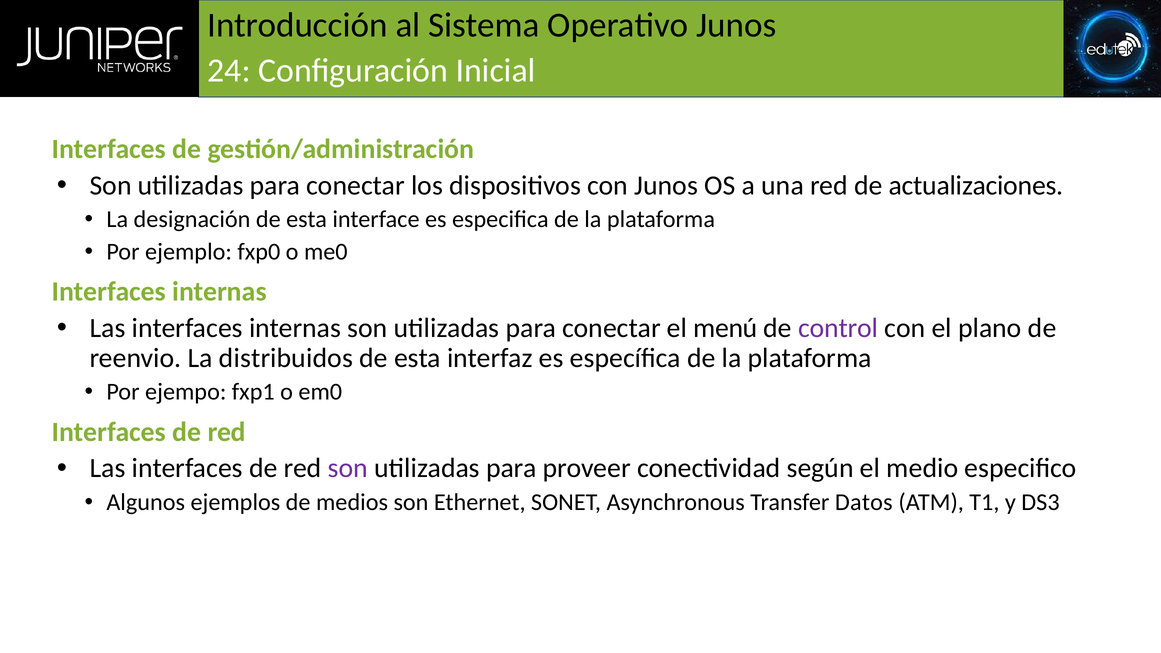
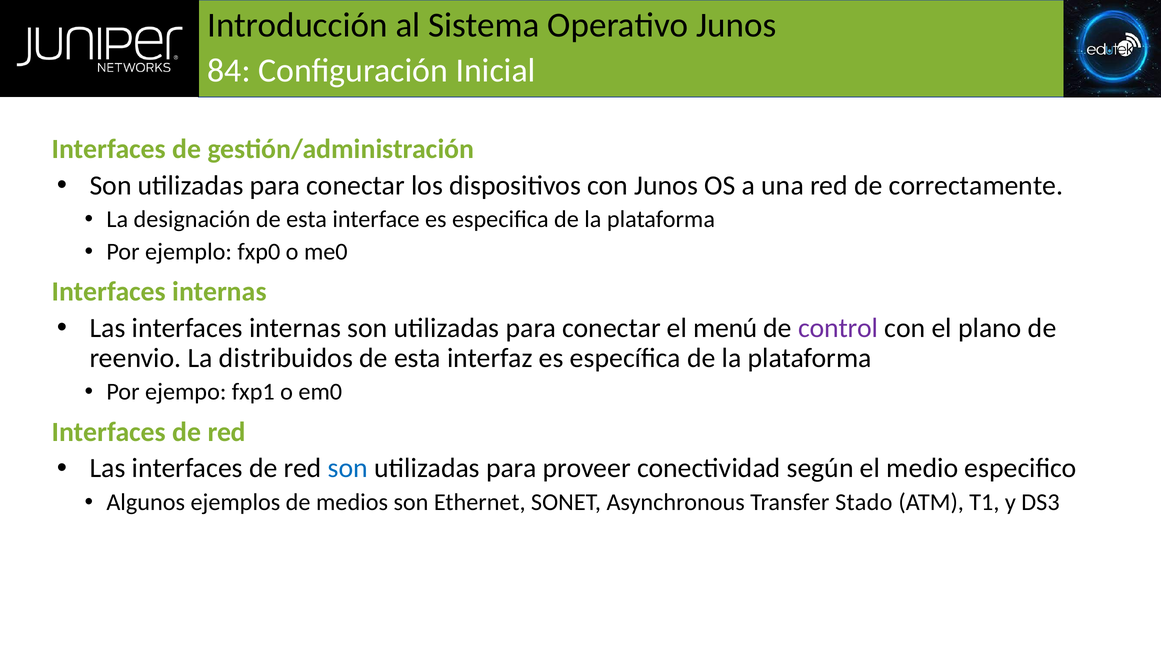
24: 24 -> 84
actualizaciones: actualizaciones -> correctamente
son at (348, 468) colour: purple -> blue
Datos: Datos -> Stado
